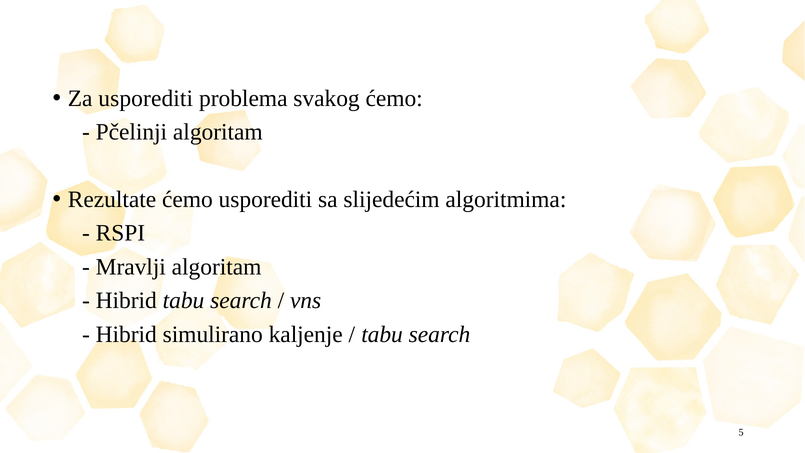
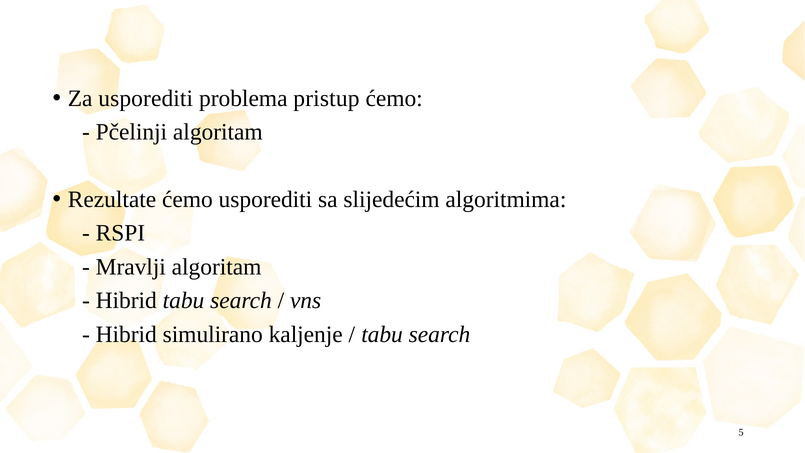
svakog: svakog -> pristup
